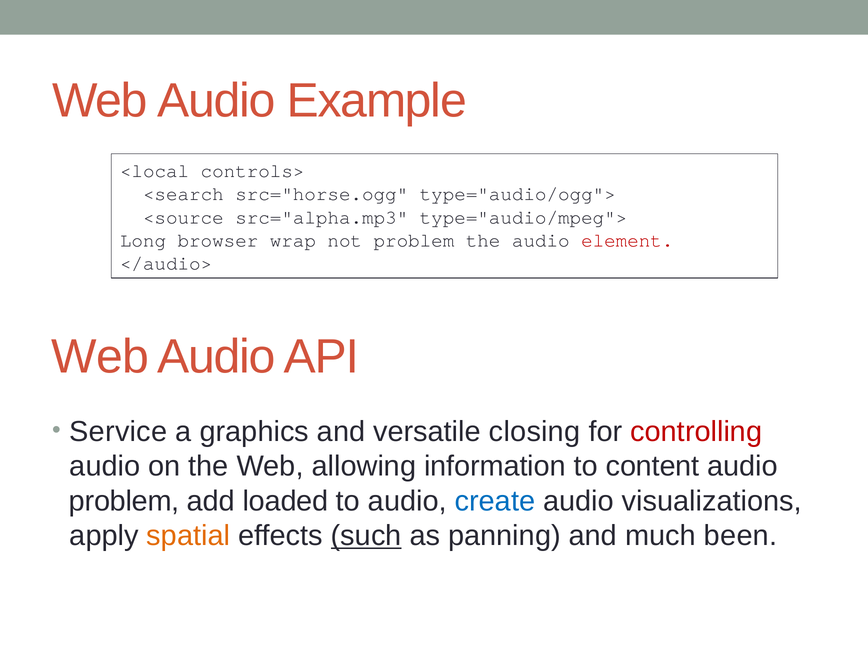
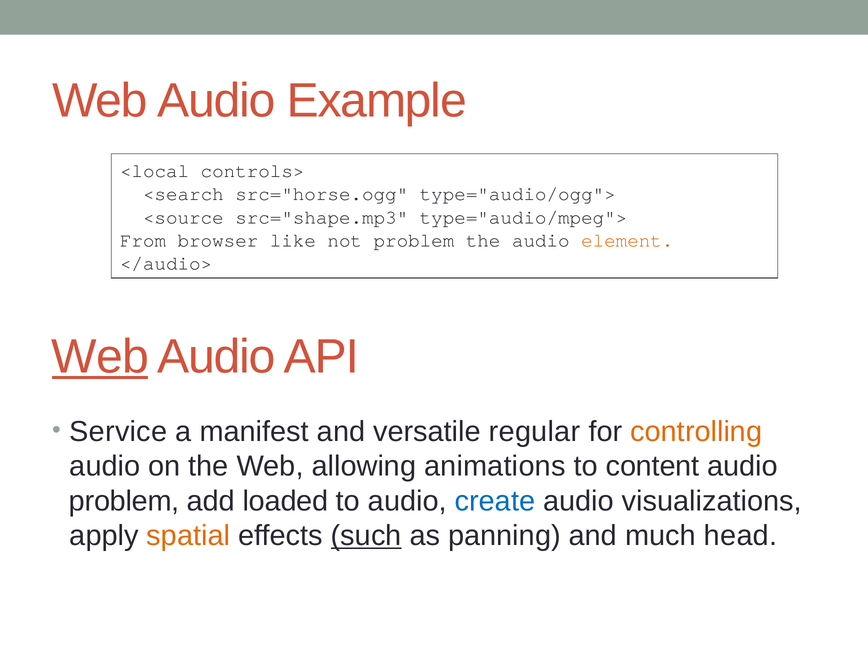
src="alpha.mp3: src="alpha.mp3 -> src="shape.mp3
Long: Long -> From
wrap: wrap -> like
element colour: red -> orange
Web at (100, 357) underline: none -> present
graphics: graphics -> manifest
closing: closing -> regular
controlling colour: red -> orange
information: information -> animations
been: been -> head
